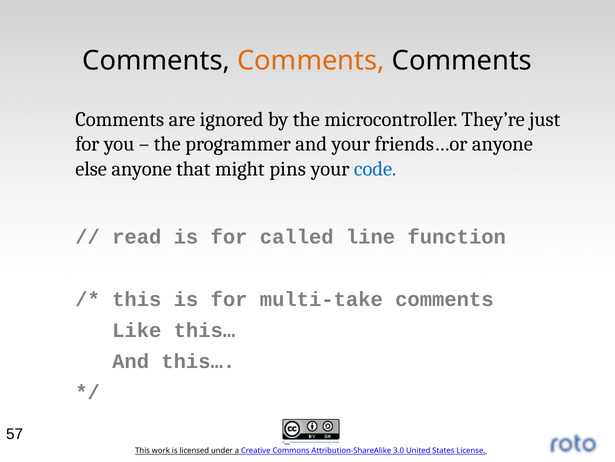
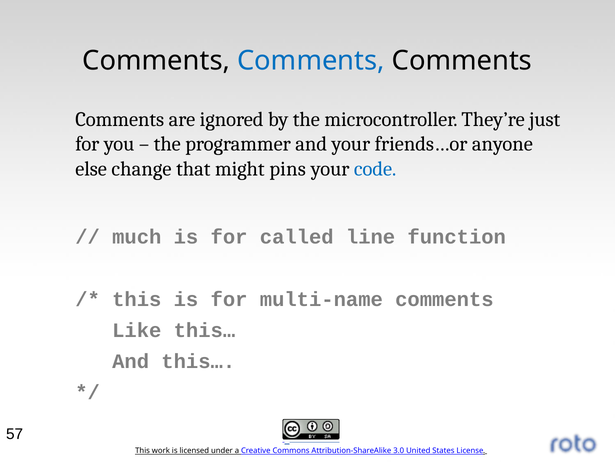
Comments at (311, 61) colour: orange -> blue
else anyone: anyone -> change
read: read -> much
multi-take: multi-take -> multi-name
